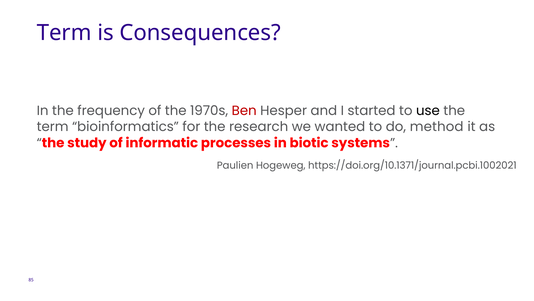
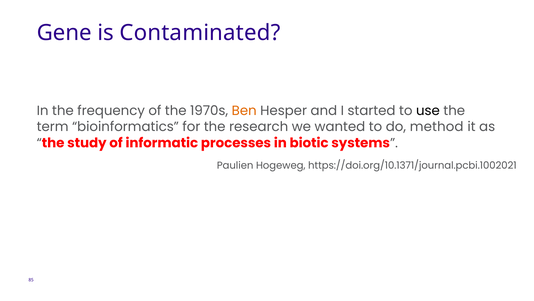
Term at (64, 33): Term -> Gene
Consequences: Consequences -> Contaminated
Ben colour: red -> orange
